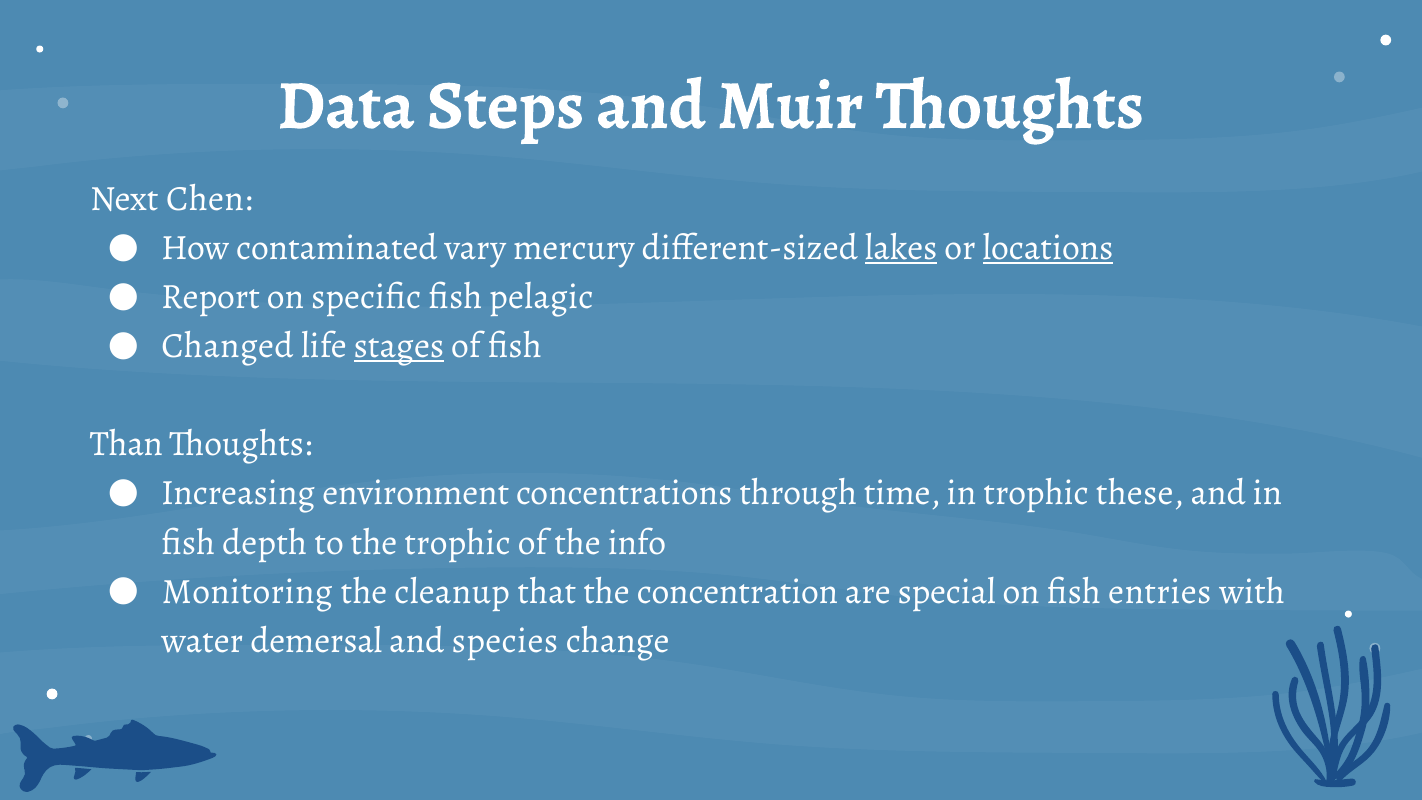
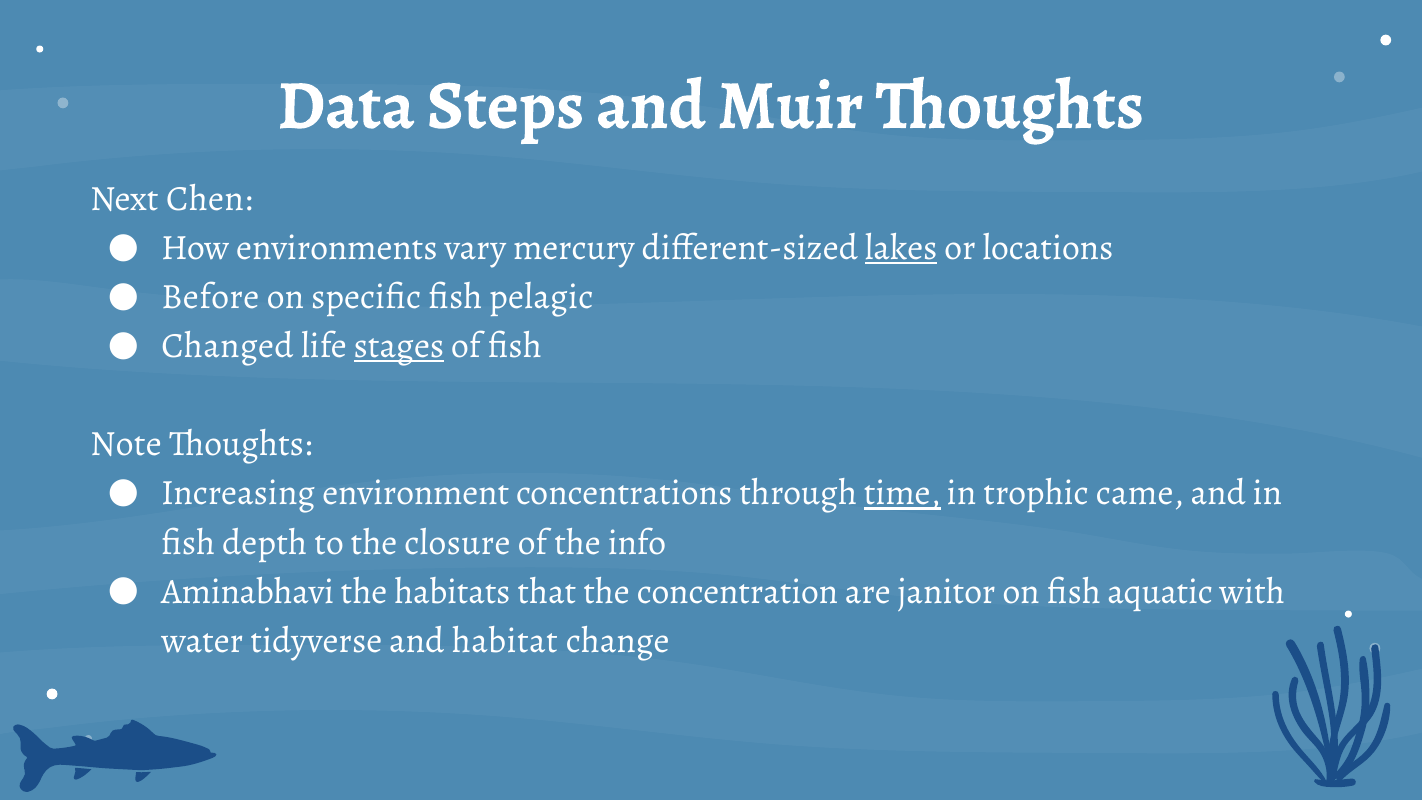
contaminated: contaminated -> environments
locations underline: present -> none
Report: Report -> Before
Than: Than -> Note
time underline: none -> present
these: these -> came
the trophic: trophic -> closure
Monitoring: Monitoring -> Aminabhavi
cleanup: cleanup -> habitats
special: special -> janitor
entries: entries -> aquatic
demersal: demersal -> tidyverse
species: species -> habitat
